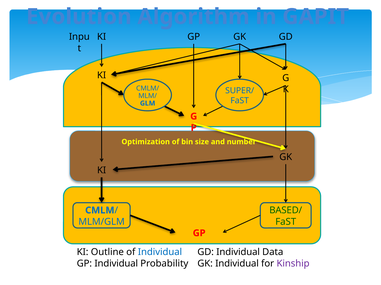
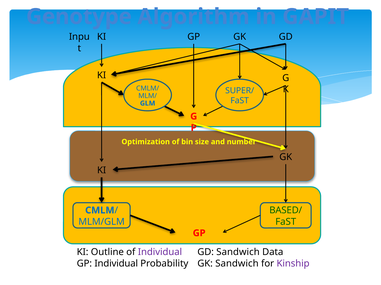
Evolution: Evolution -> Genotype
Individual at (160, 253) colour: blue -> purple
GD Individual: Individual -> Sandwich
GK Individual: Individual -> Sandwich
